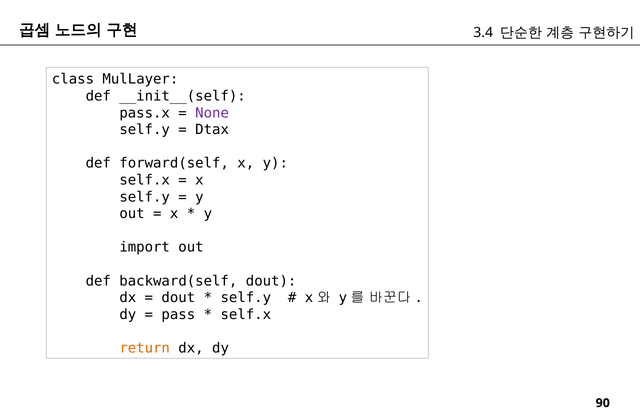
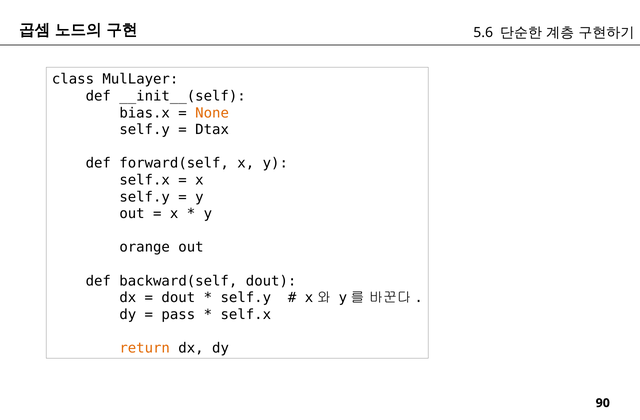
3.4: 3.4 -> 5.6
pass.x: pass.x -> bias.x
None colour: purple -> orange
import: import -> orange
